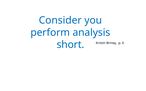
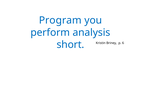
Consider: Consider -> Program
